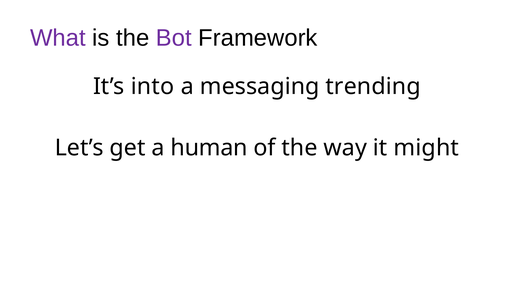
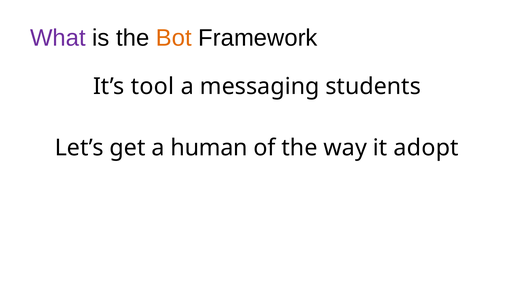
Bot colour: purple -> orange
into: into -> tool
trending: trending -> students
might: might -> adopt
